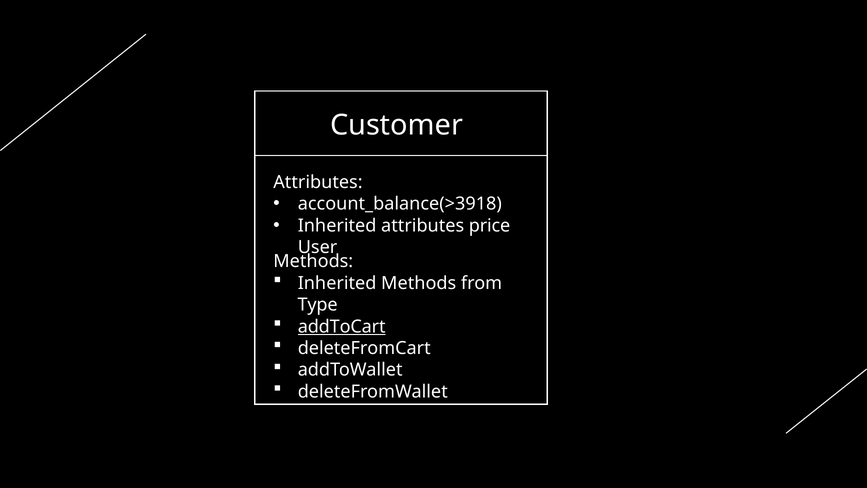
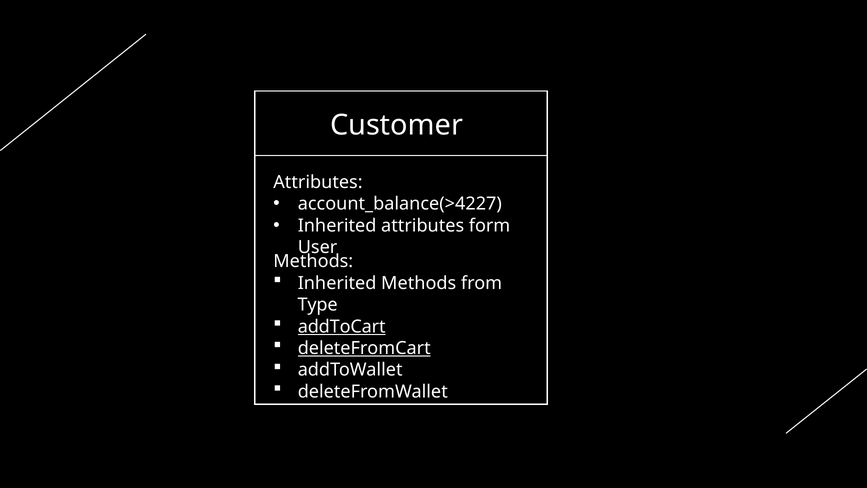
account_balance(>3918: account_balance(>3918 -> account_balance(>4227
price: price -> form
deleteFromCart underline: none -> present
